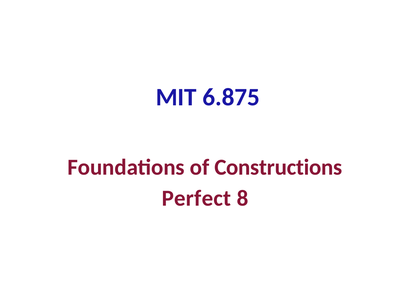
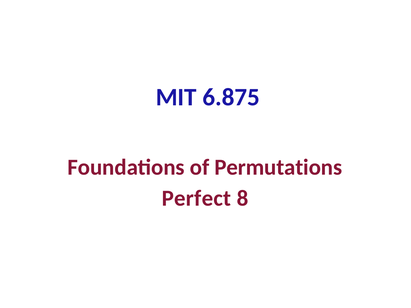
Constructions: Constructions -> Permutations
